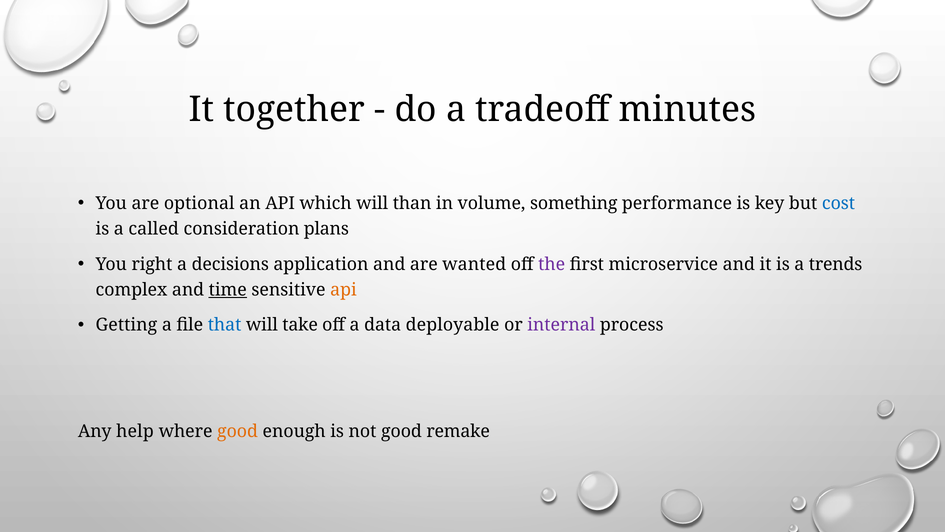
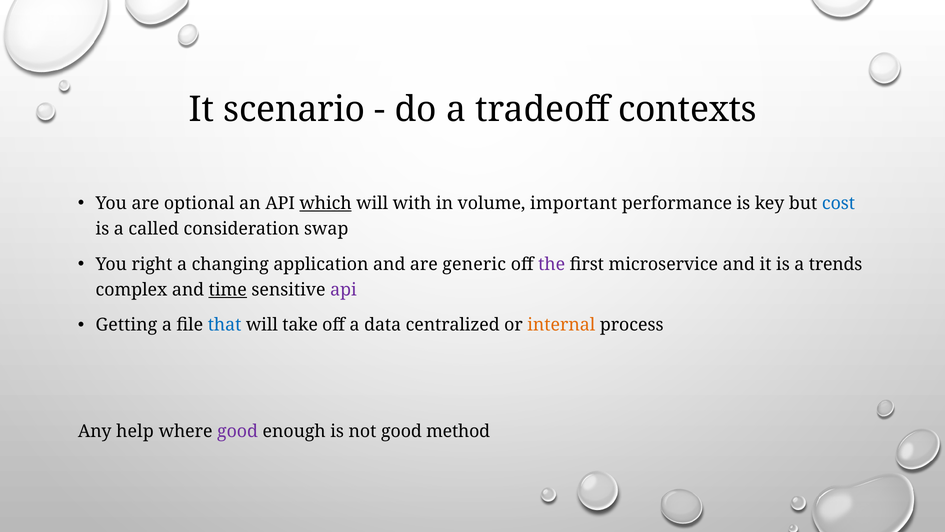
together: together -> scenario
minutes: minutes -> contexts
which underline: none -> present
than: than -> with
something: something -> important
plans: plans -> swap
decisions: decisions -> changing
wanted: wanted -> generic
api at (343, 289) colour: orange -> purple
deployable: deployable -> centralized
internal colour: purple -> orange
good at (238, 431) colour: orange -> purple
remake: remake -> method
